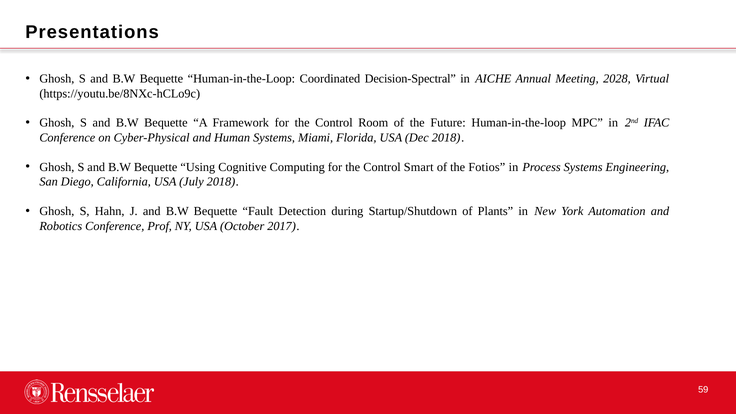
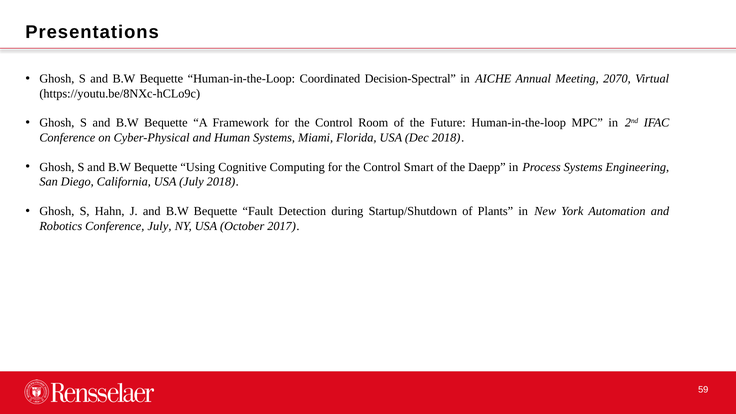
2028: 2028 -> 2070
Fotios: Fotios -> Daepp
Conference Prof: Prof -> July
